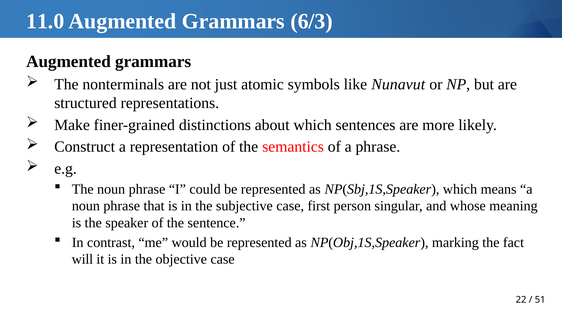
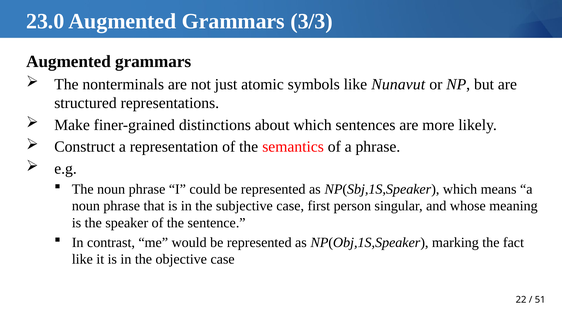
11.0: 11.0 -> 23.0
6/3: 6/3 -> 3/3
will at (82, 259): will -> like
